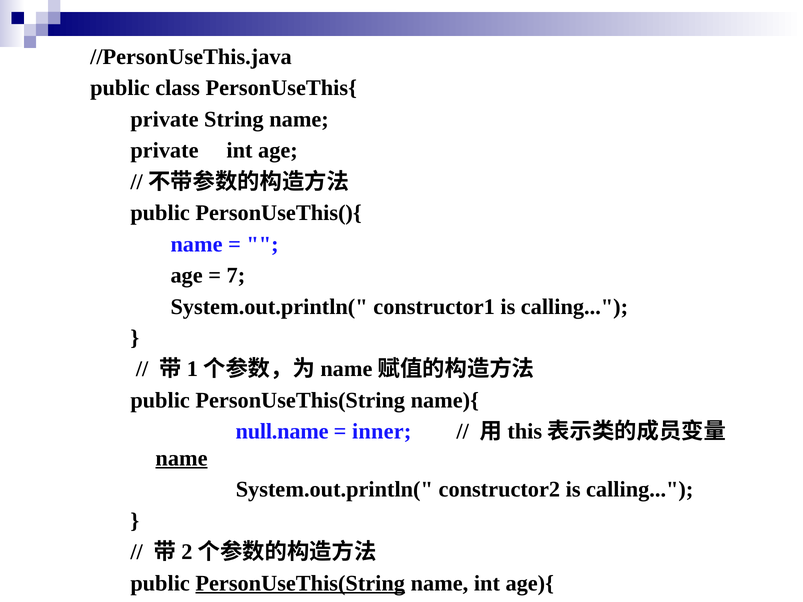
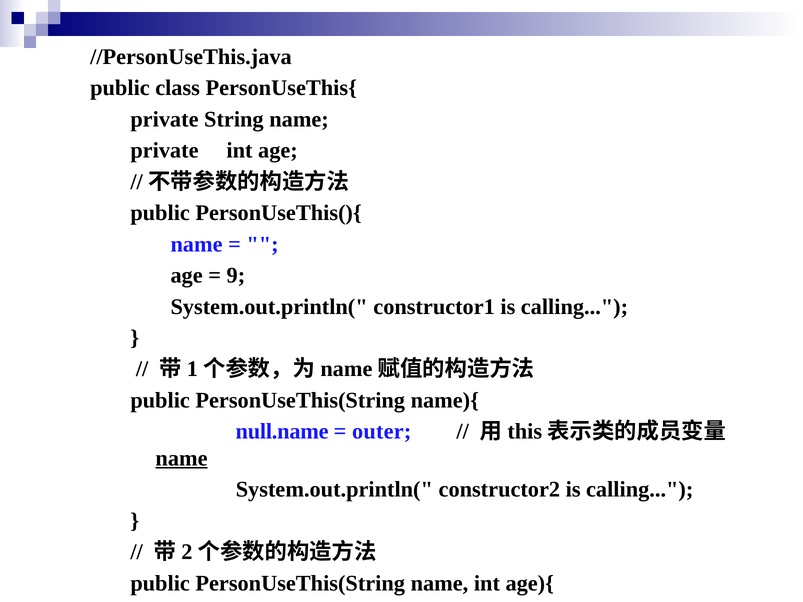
7: 7 -> 9
inner: inner -> outer
PersonUseThis(String at (300, 583) underline: present -> none
